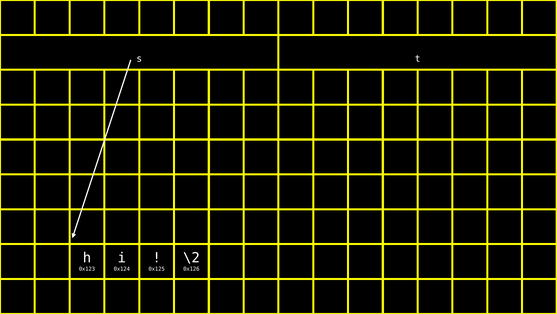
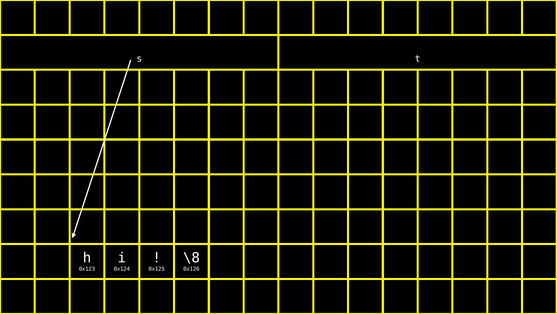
\2: \2 -> \8
